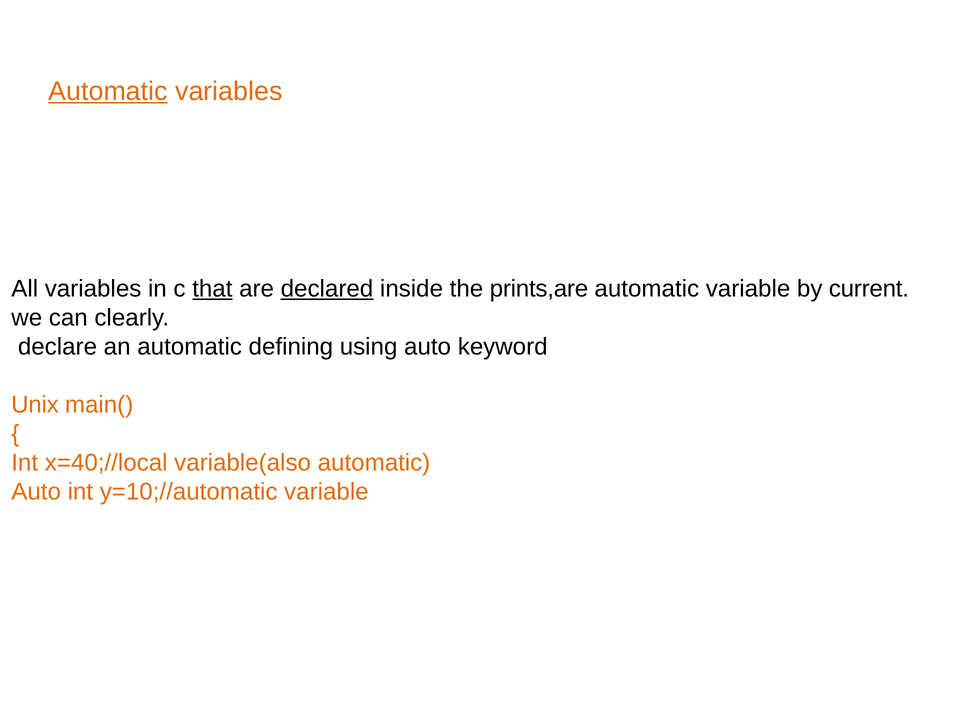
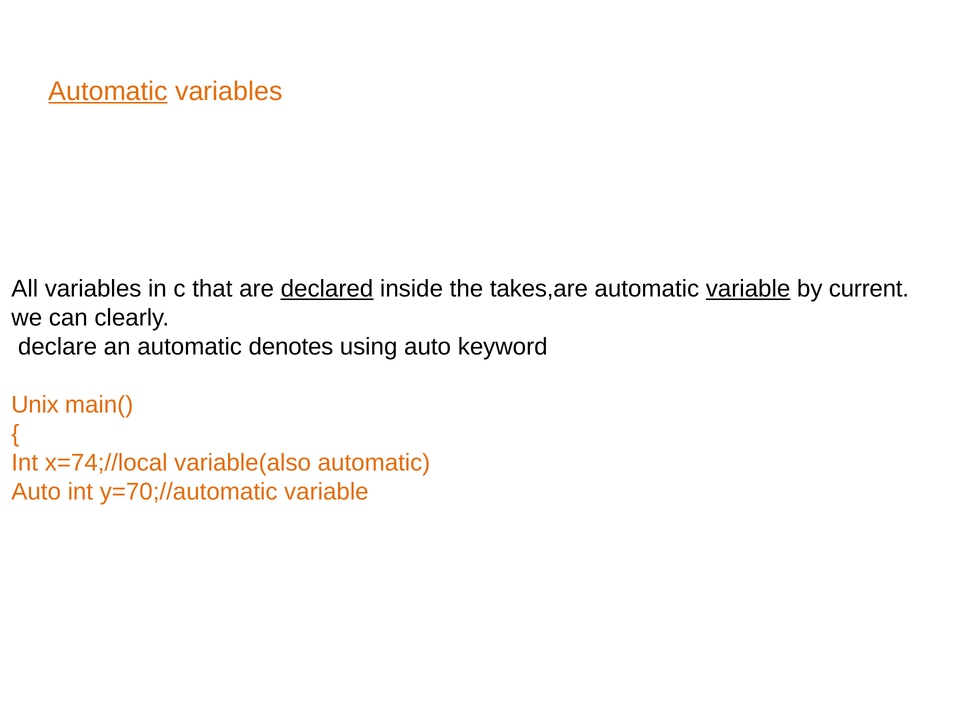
that underline: present -> none
prints,are: prints,are -> takes,are
variable at (748, 289) underline: none -> present
defining: defining -> denotes
x=40;//local: x=40;//local -> x=74;//local
y=10;//automatic: y=10;//automatic -> y=70;//automatic
